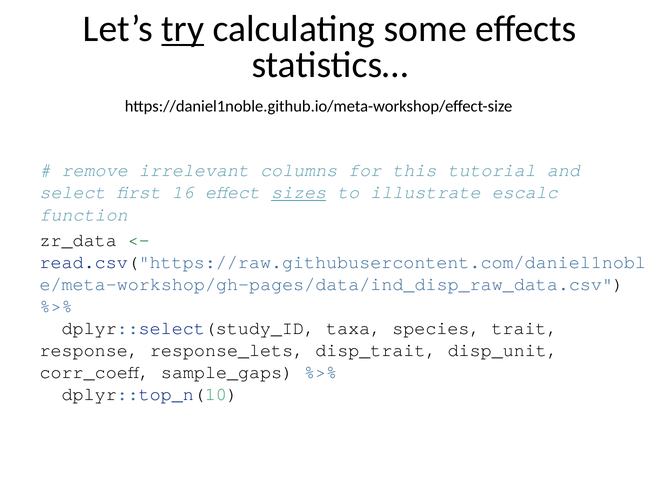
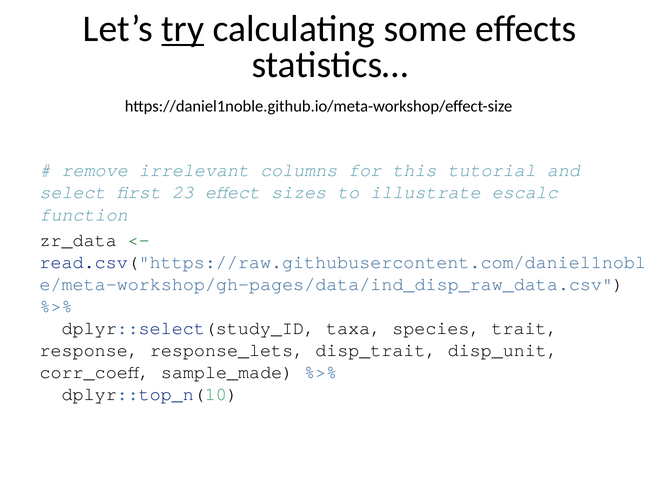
16: 16 -> 23
sizes underline: present -> none
sample_gaps: sample_gaps -> sample_made
